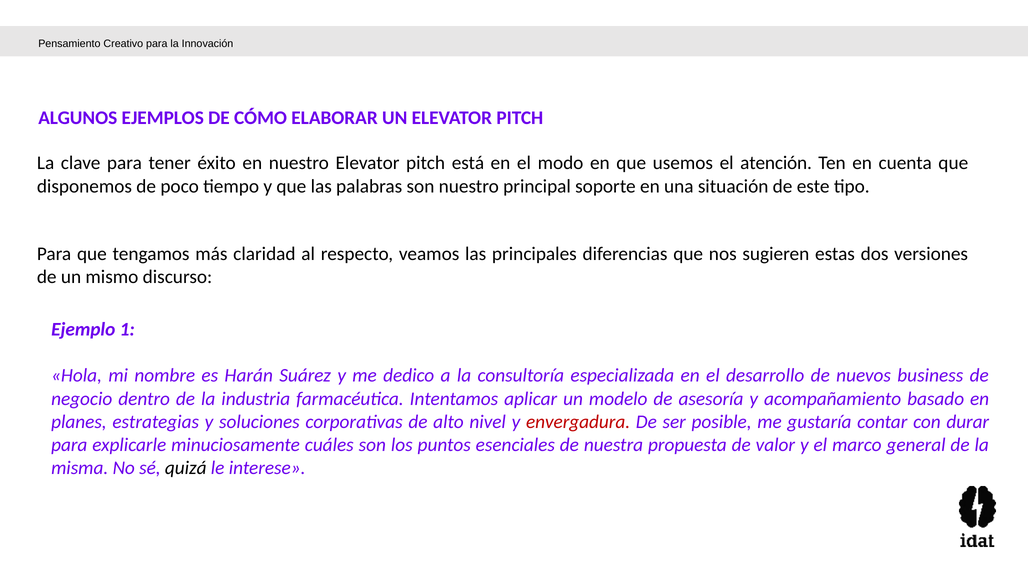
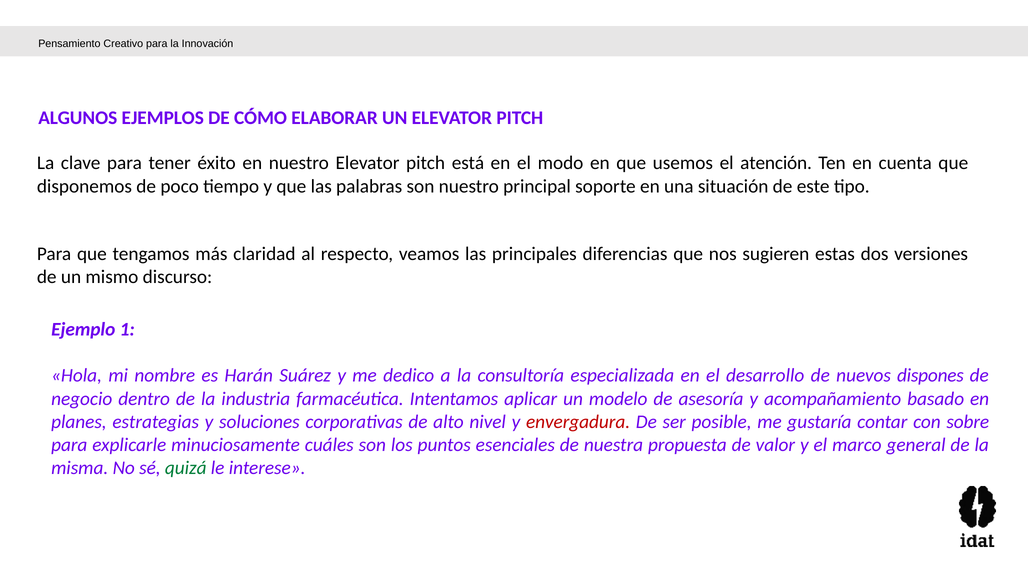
business: business -> dispones
durar: durar -> sobre
quizá colour: black -> green
